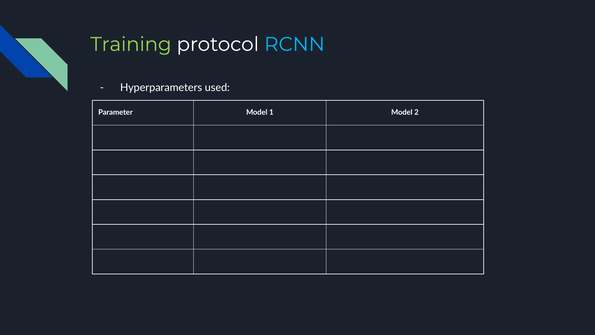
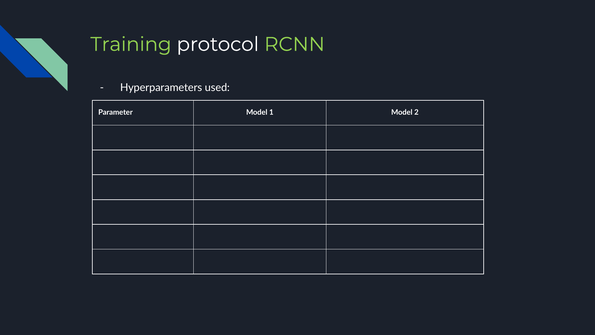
RCNN colour: light blue -> light green
